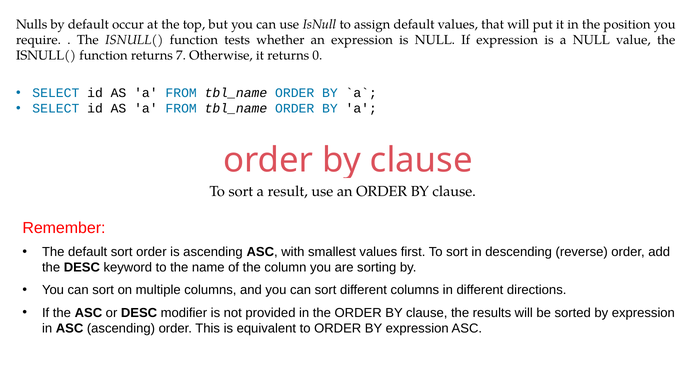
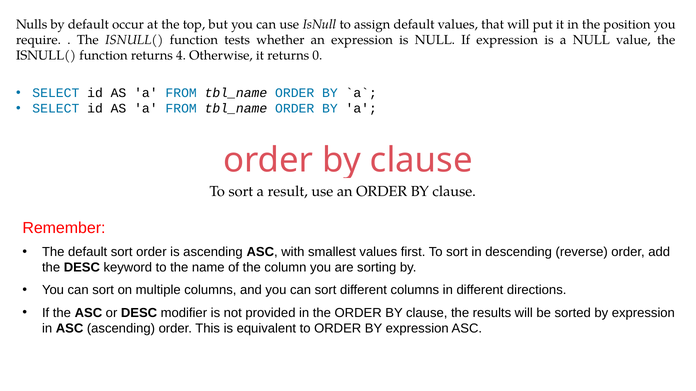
7: 7 -> 4
